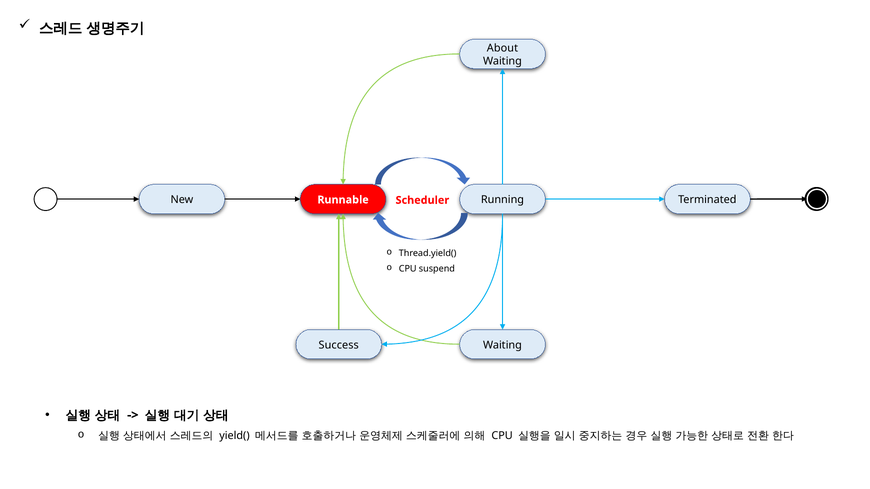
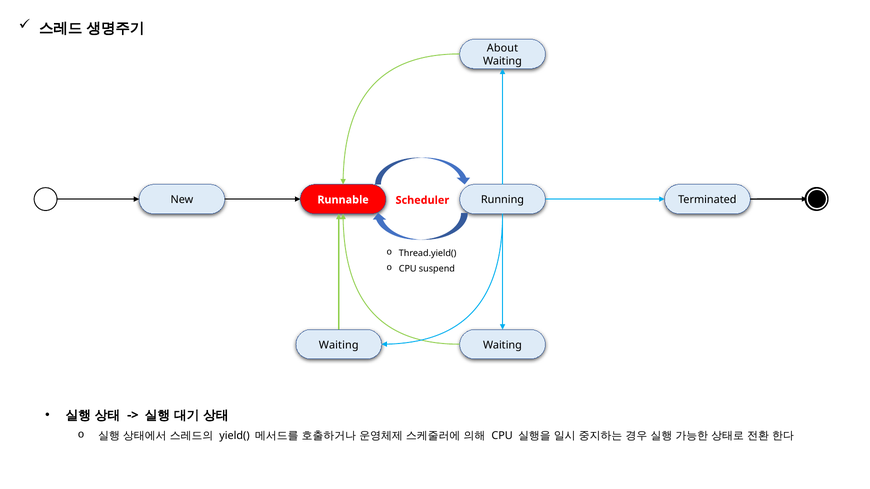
Success at (339, 345): Success -> Waiting
